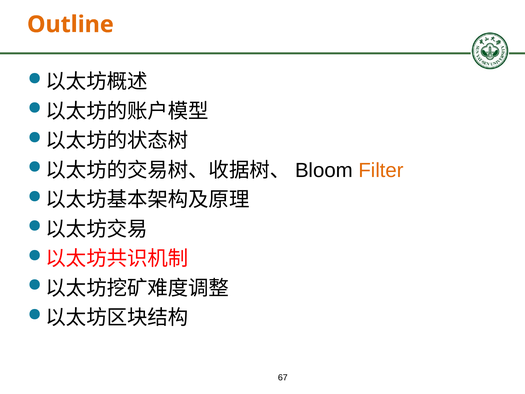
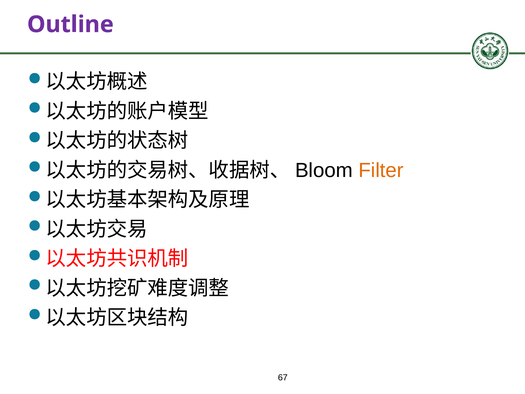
Outline colour: orange -> purple
